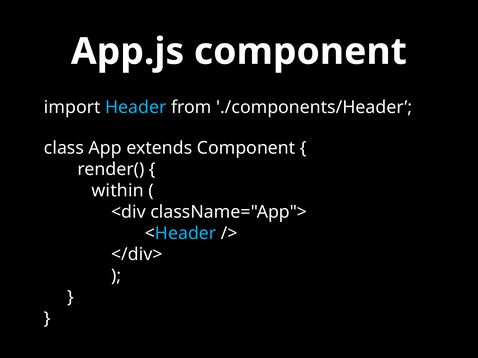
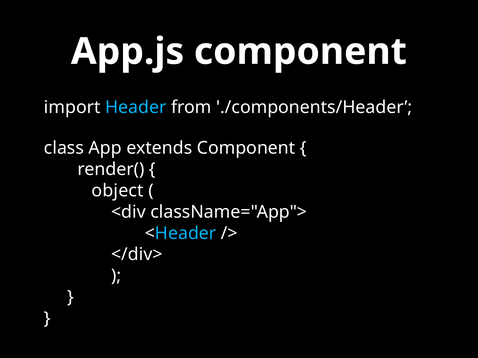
within: within -> object
